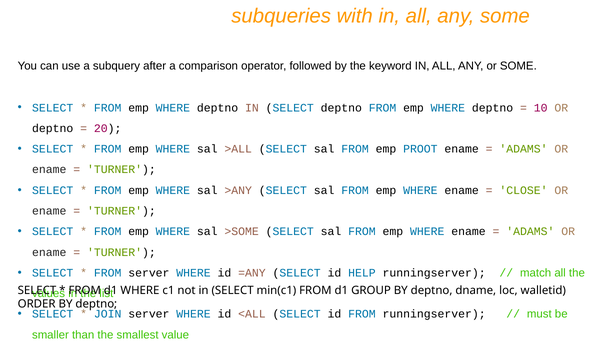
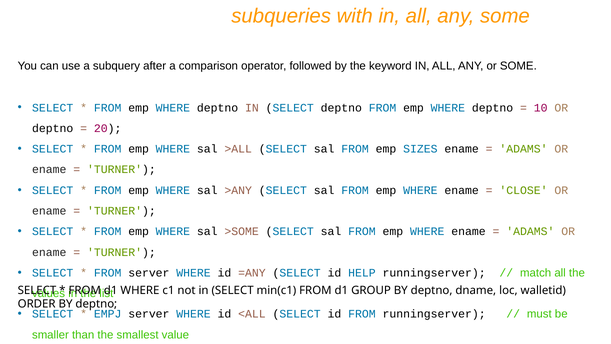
PROOT: PROOT -> SIZES
JOIN: JOIN -> EMPJ
